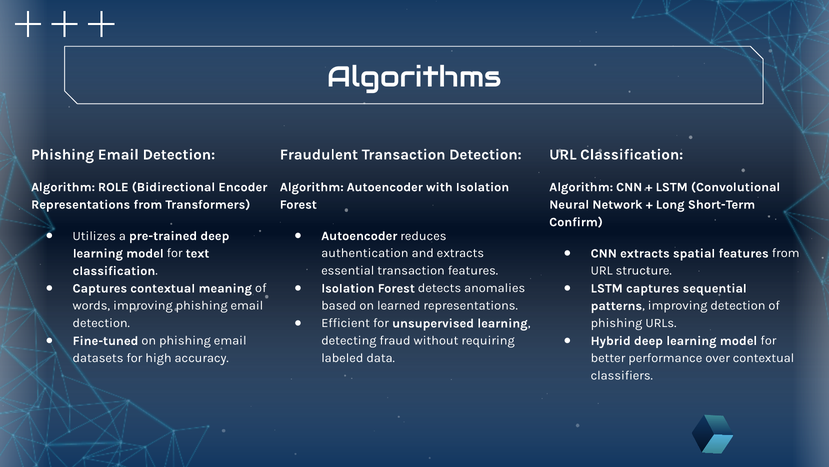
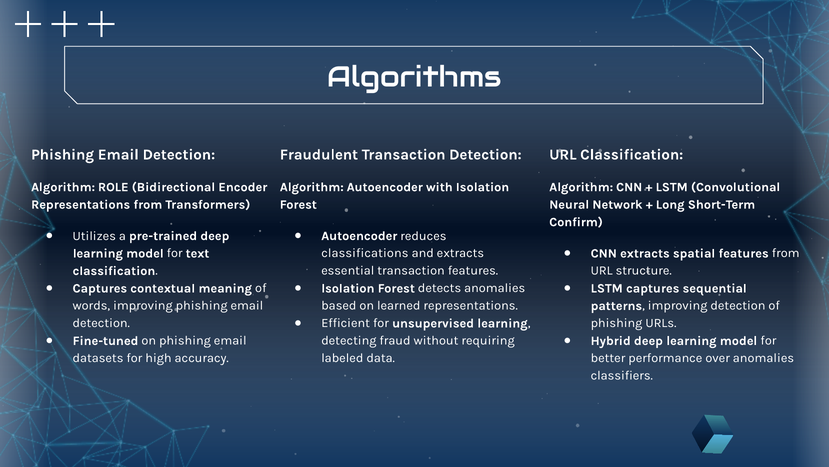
authentication: authentication -> classifications
over contextual: contextual -> anomalies
